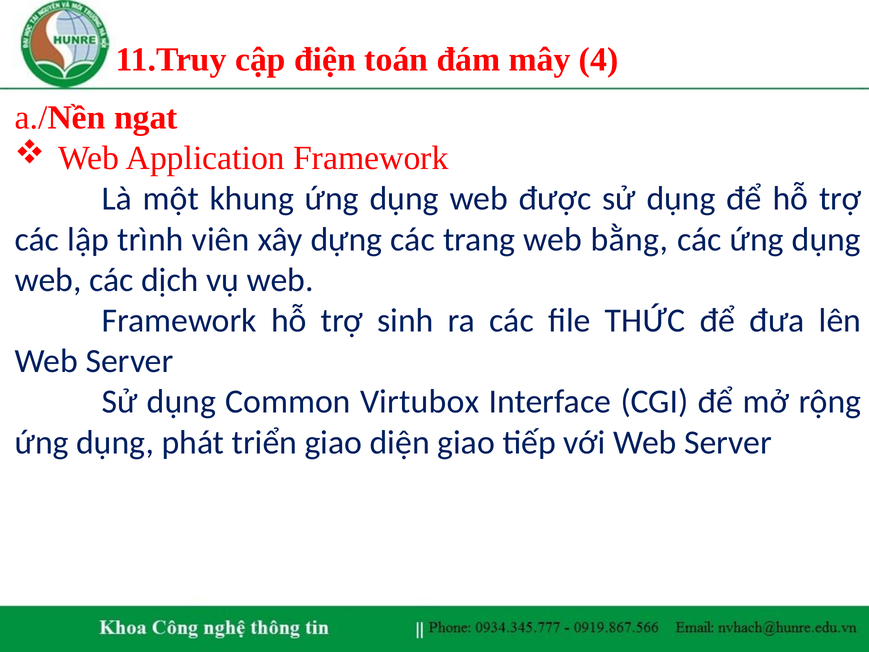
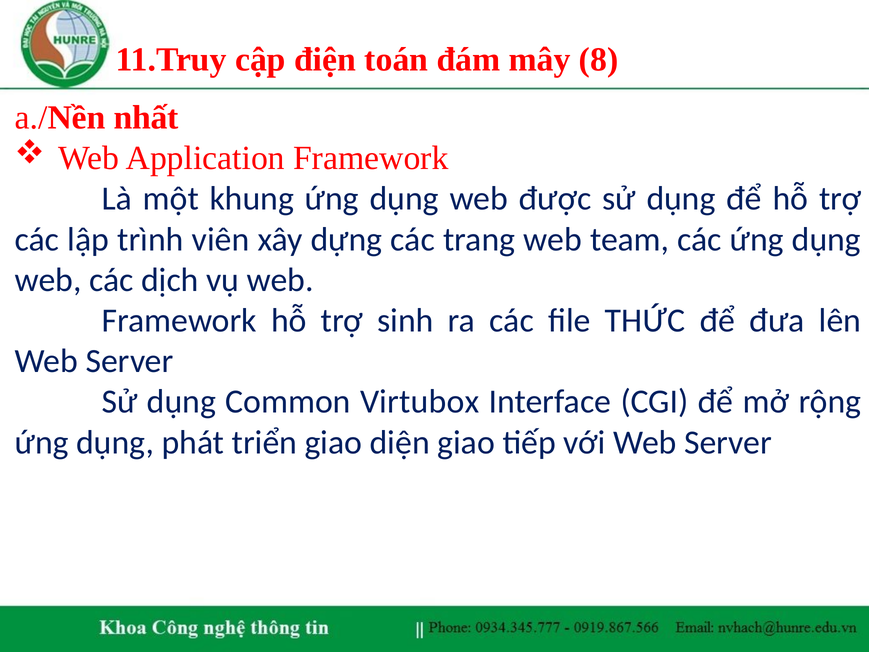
4: 4 -> 8
ngat: ngat -> nhất
bằng: bằng -> team
